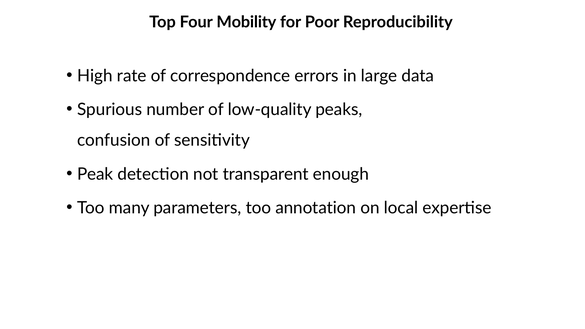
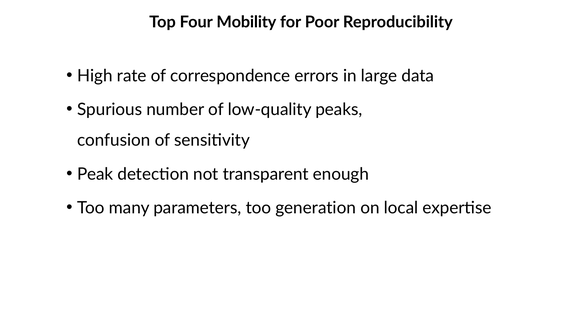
annotation: annotation -> generation
